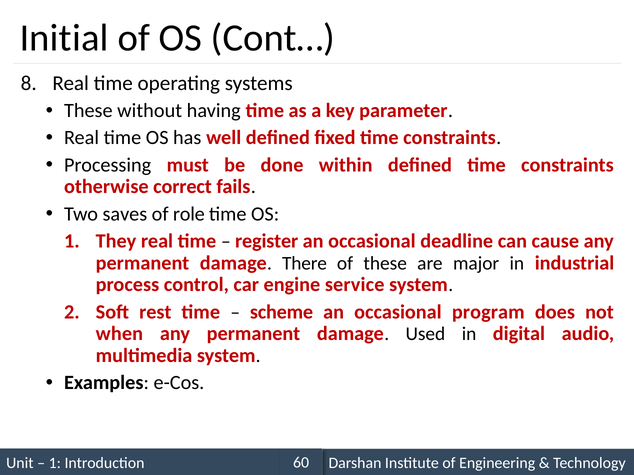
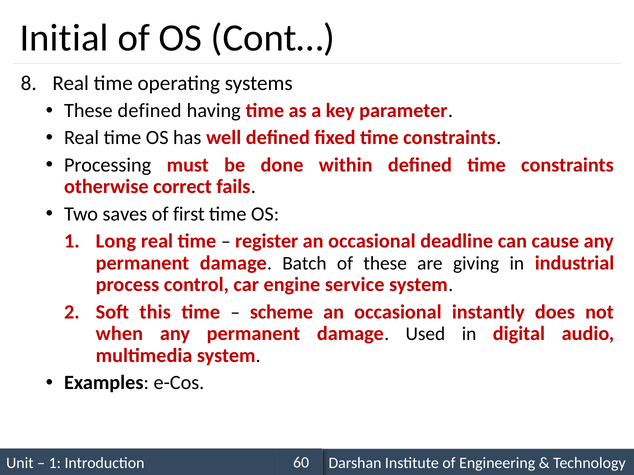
These without: without -> defined
role: role -> first
They: They -> Long
There: There -> Batch
major: major -> giving
rest: rest -> this
program: program -> instantly
